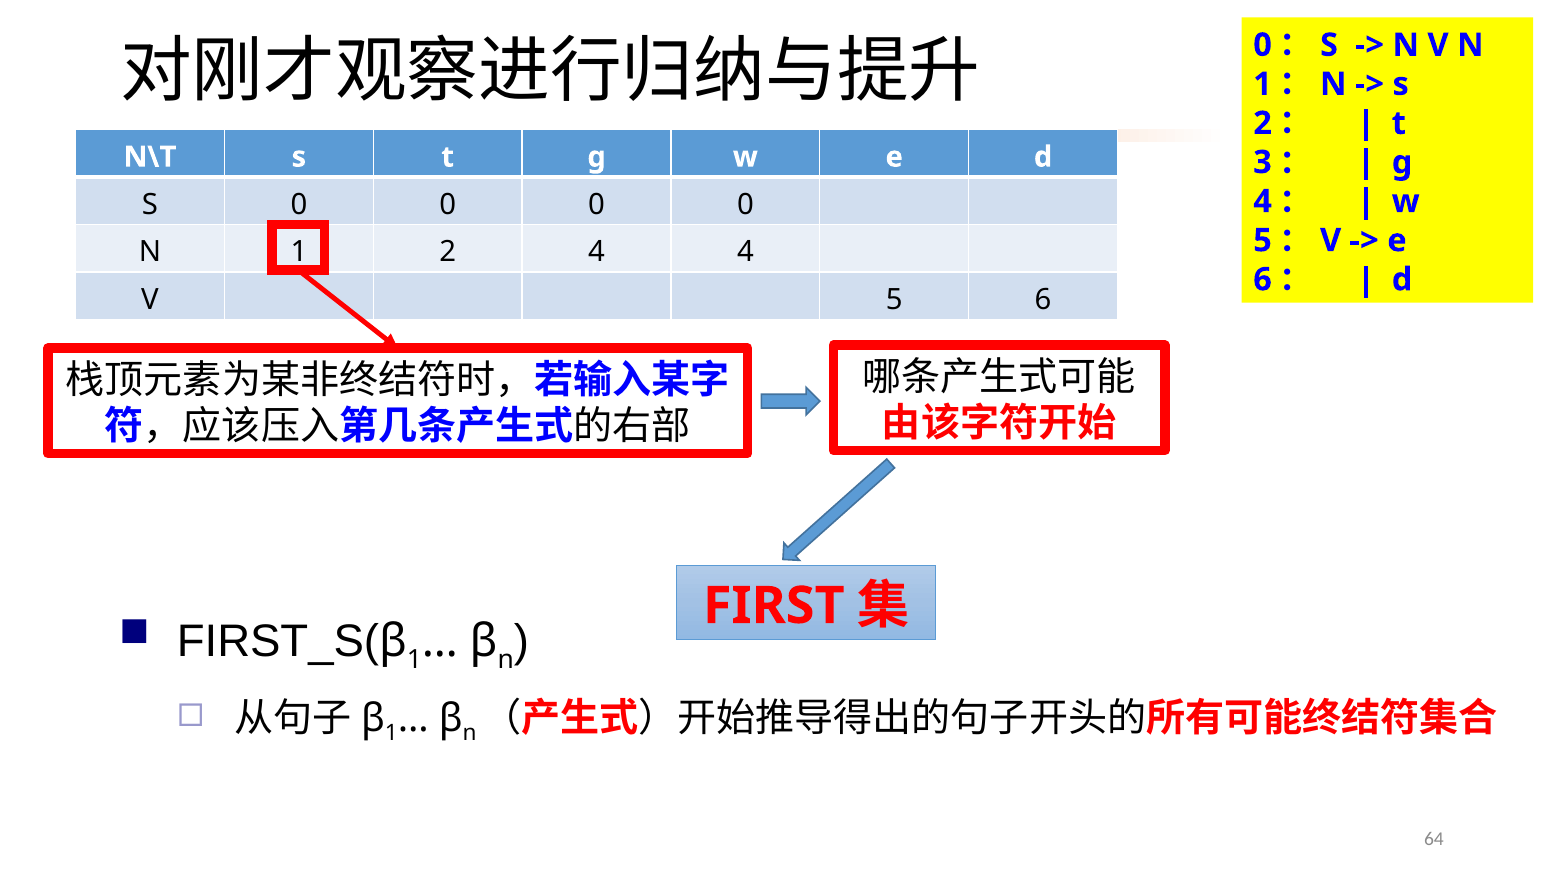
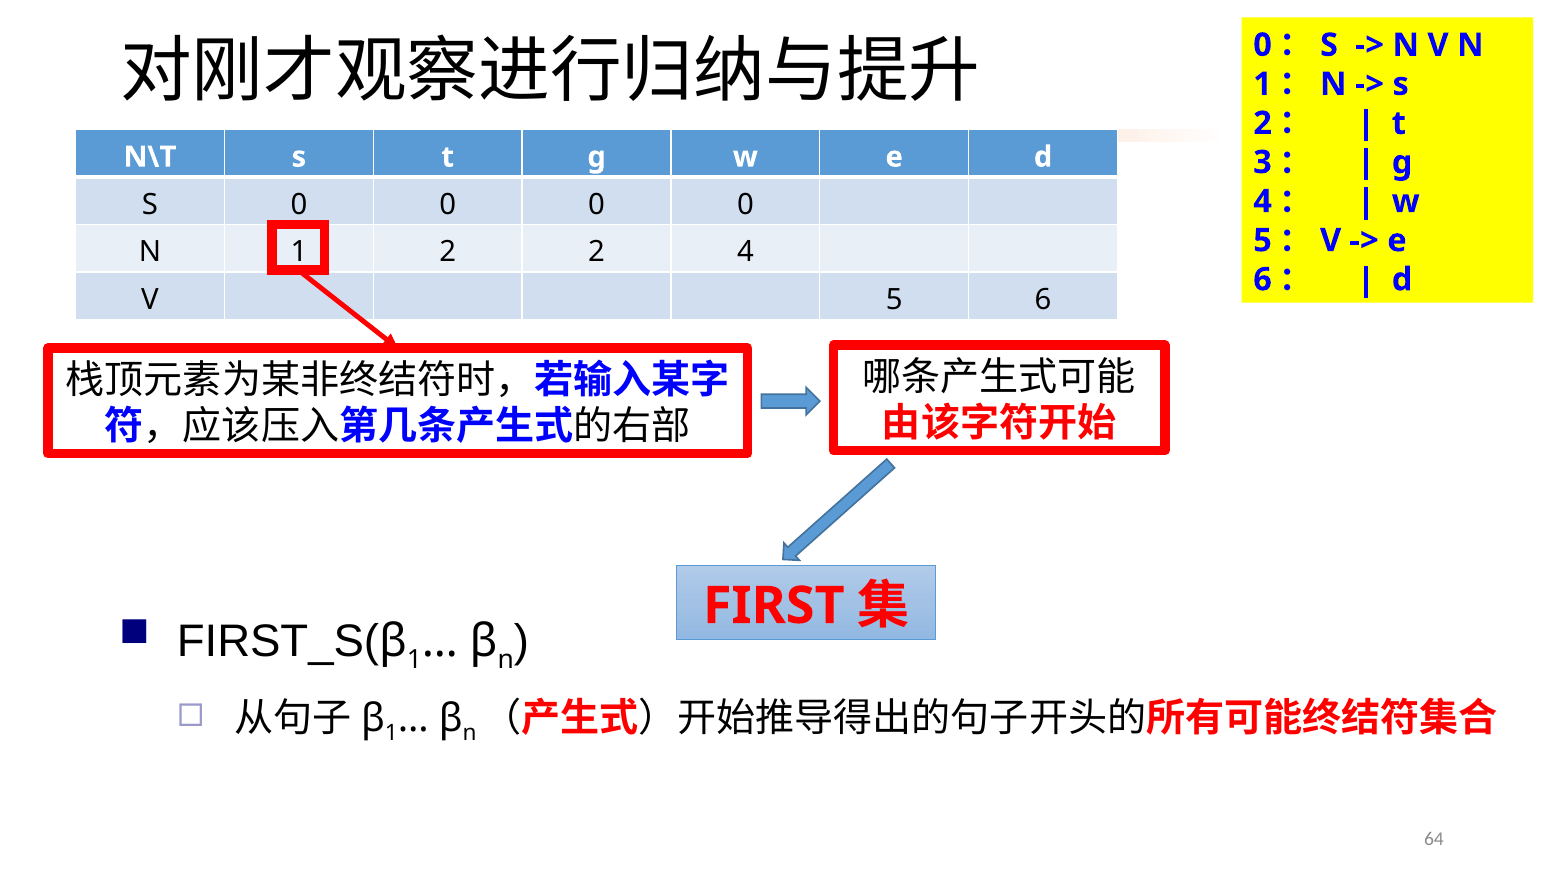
2 4: 4 -> 2
